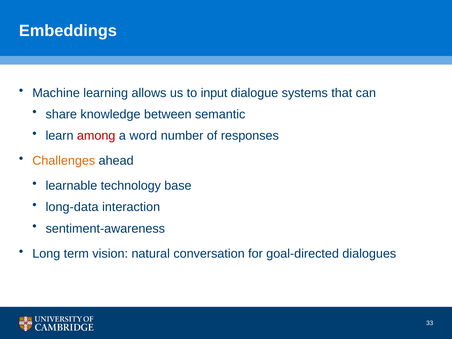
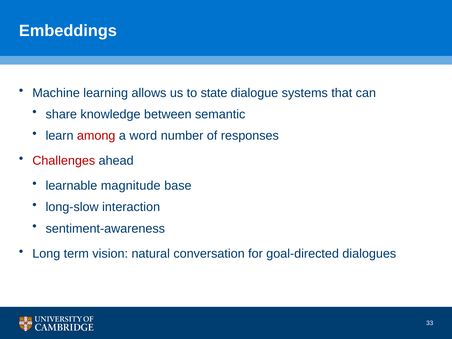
input: input -> state
Challenges colour: orange -> red
technology: technology -> magnitude
long-data: long-data -> long-slow
